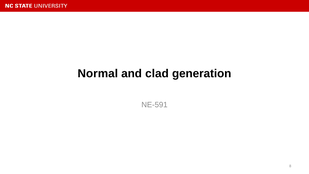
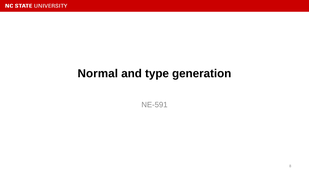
clad: clad -> type
